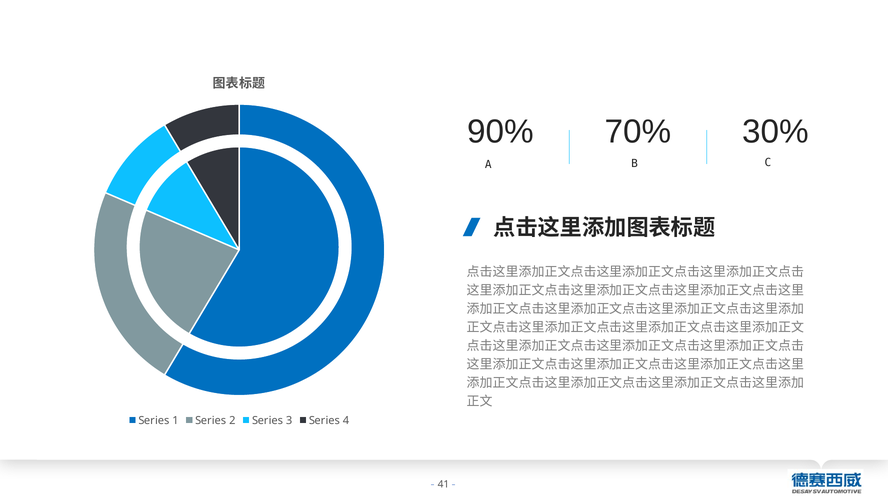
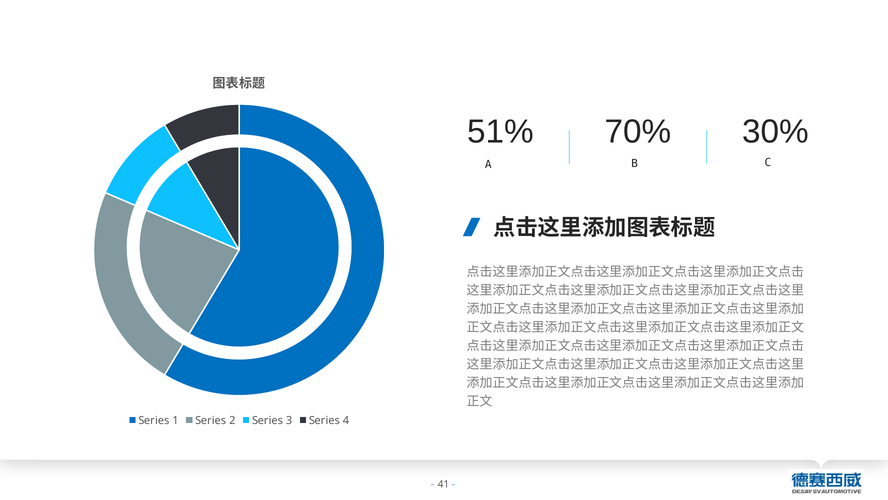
90%: 90% -> 51%
